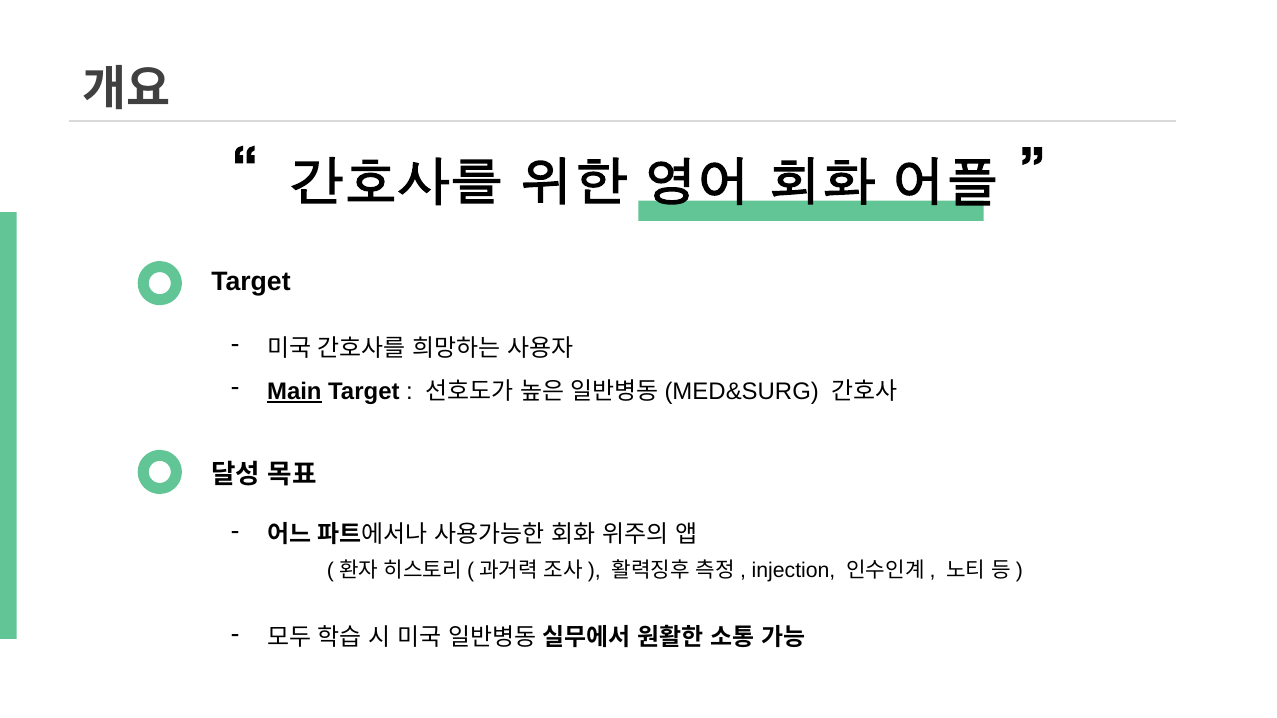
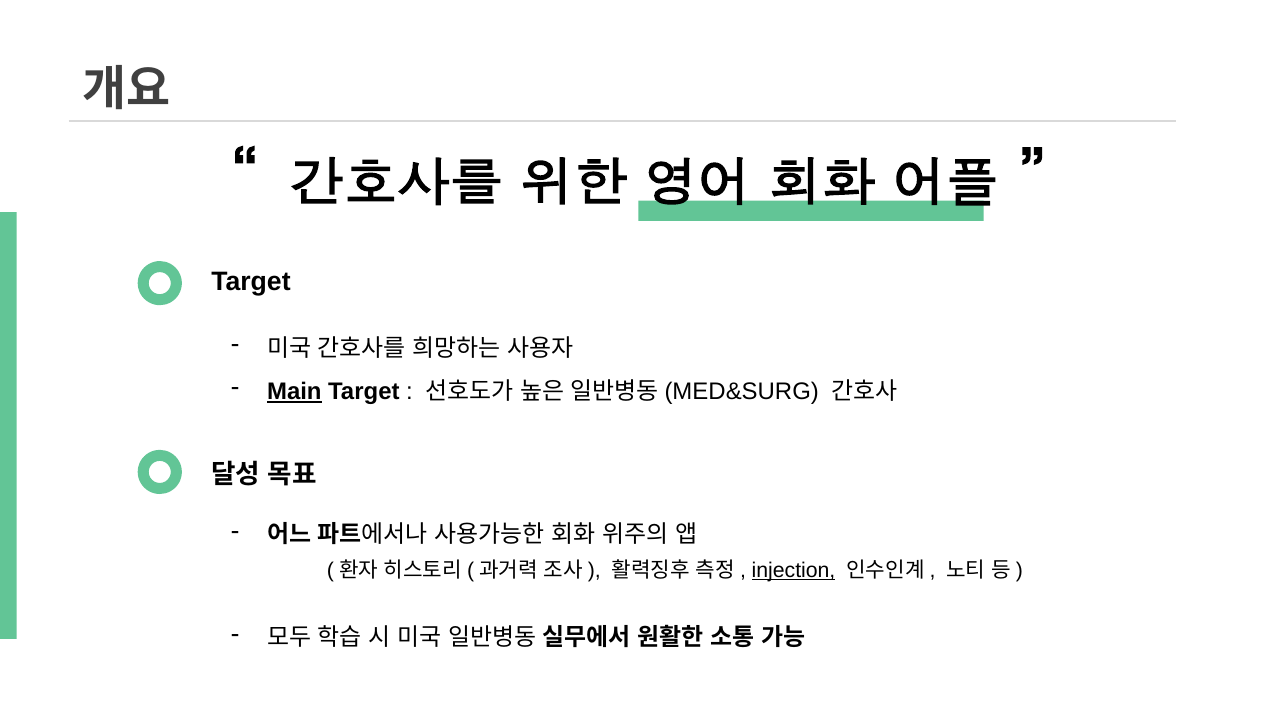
injection underline: none -> present
